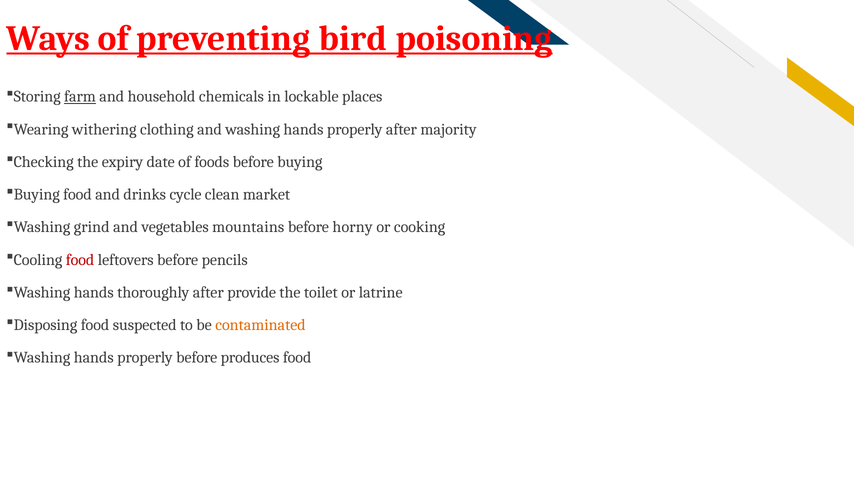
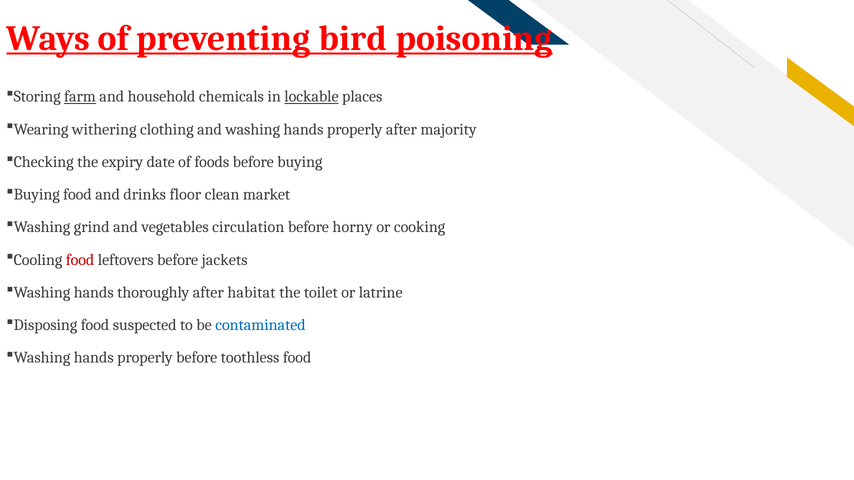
lockable underline: none -> present
cycle: cycle -> floor
mountains: mountains -> circulation
pencils: pencils -> jackets
provide: provide -> habitat
contaminated colour: orange -> blue
produces: produces -> toothless
